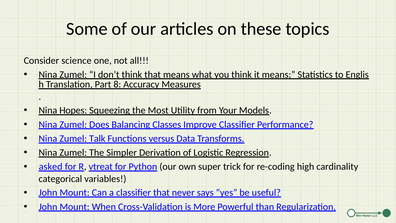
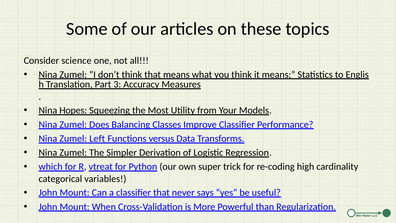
8: 8 -> 3
Talk: Talk -> Left
asked: asked -> which
